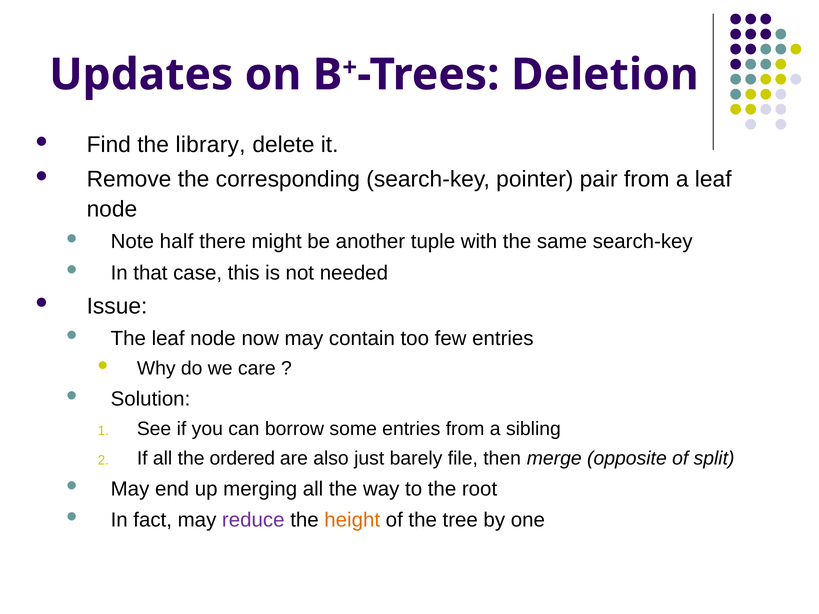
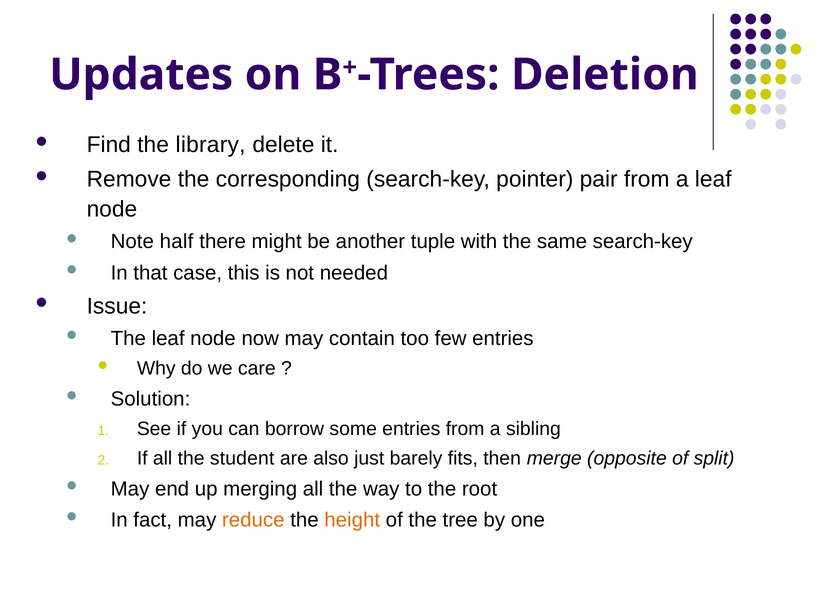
ordered: ordered -> student
file: file -> fits
reduce colour: purple -> orange
